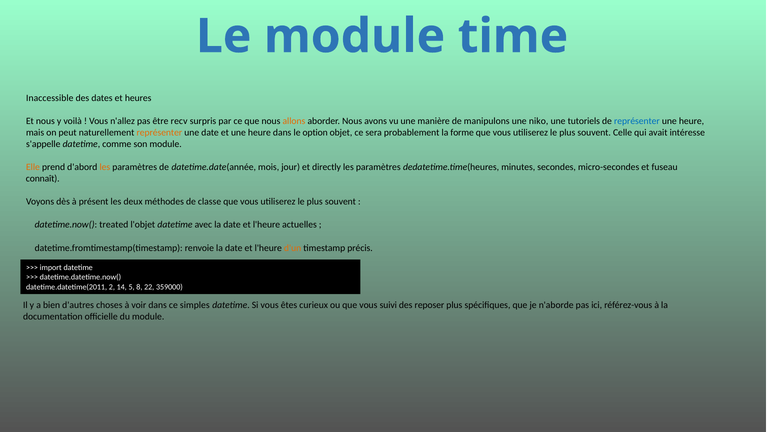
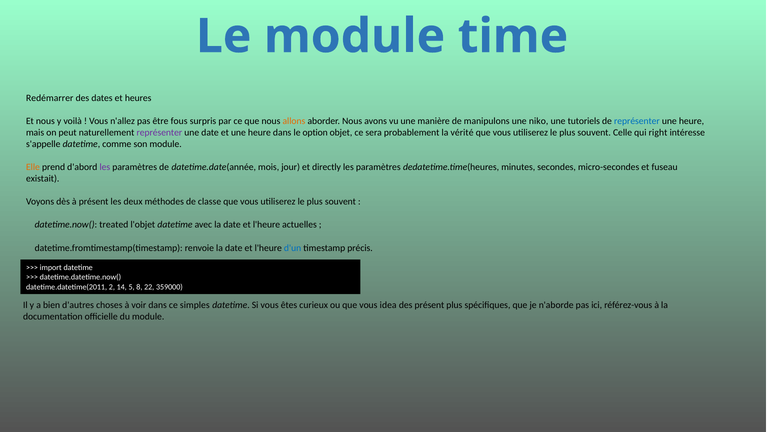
Inaccessible: Inaccessible -> Redémarrer
recv: recv -> fous
représenter at (159, 133) colour: orange -> purple
forme: forme -> vérité
avait: avait -> right
les at (105, 167) colour: orange -> purple
connaît: connaît -> existait
d'un colour: orange -> blue
suivi: suivi -> idea
des reposer: reposer -> présent
